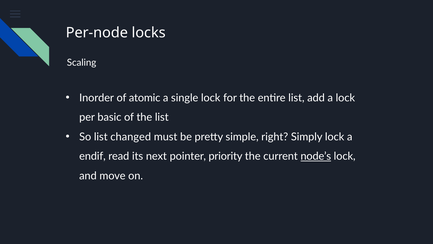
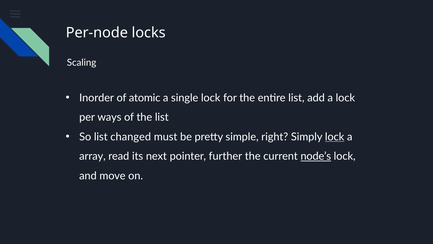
basic: basic -> ways
lock at (335, 137) underline: none -> present
endif: endif -> array
priority: priority -> further
